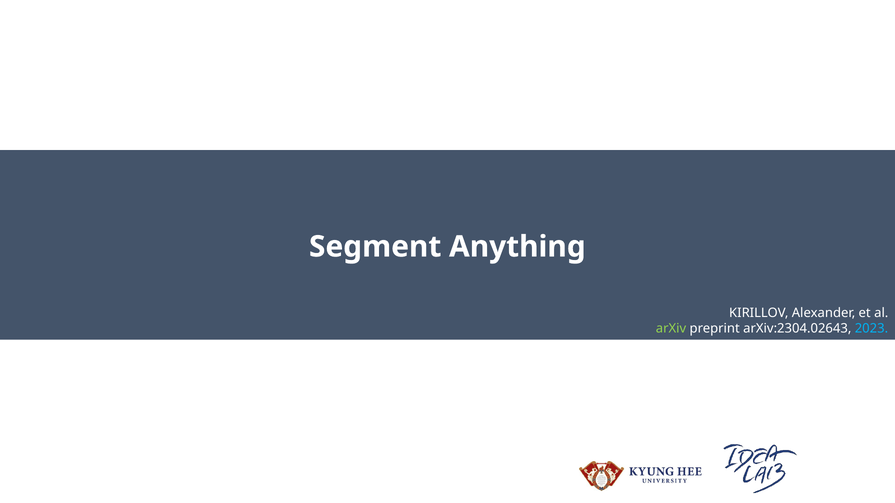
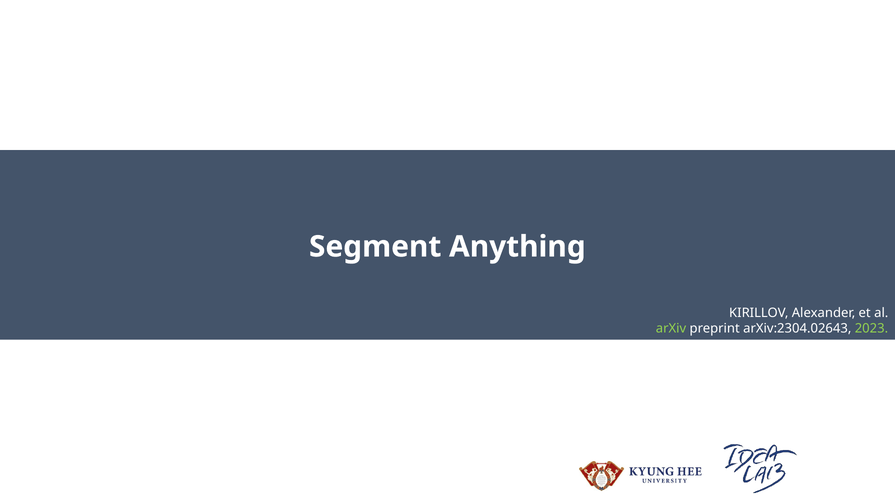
2023 colour: light blue -> light green
